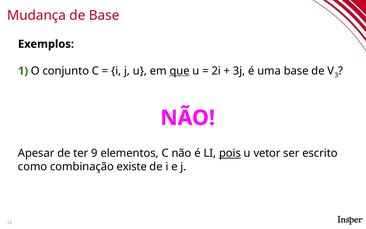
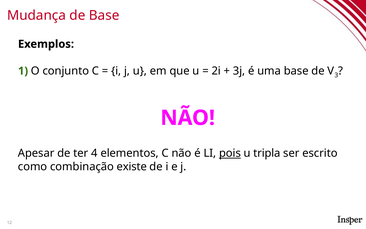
que underline: present -> none
9: 9 -> 4
vetor: vetor -> tripla
